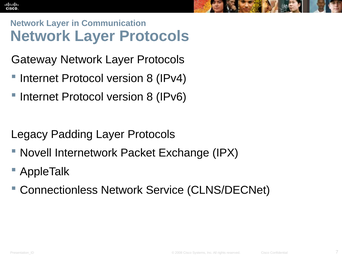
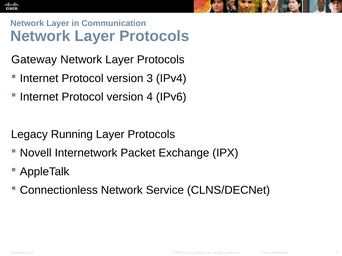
8 at (150, 78): 8 -> 3
8 at (150, 97): 8 -> 4
Padding: Padding -> Running
